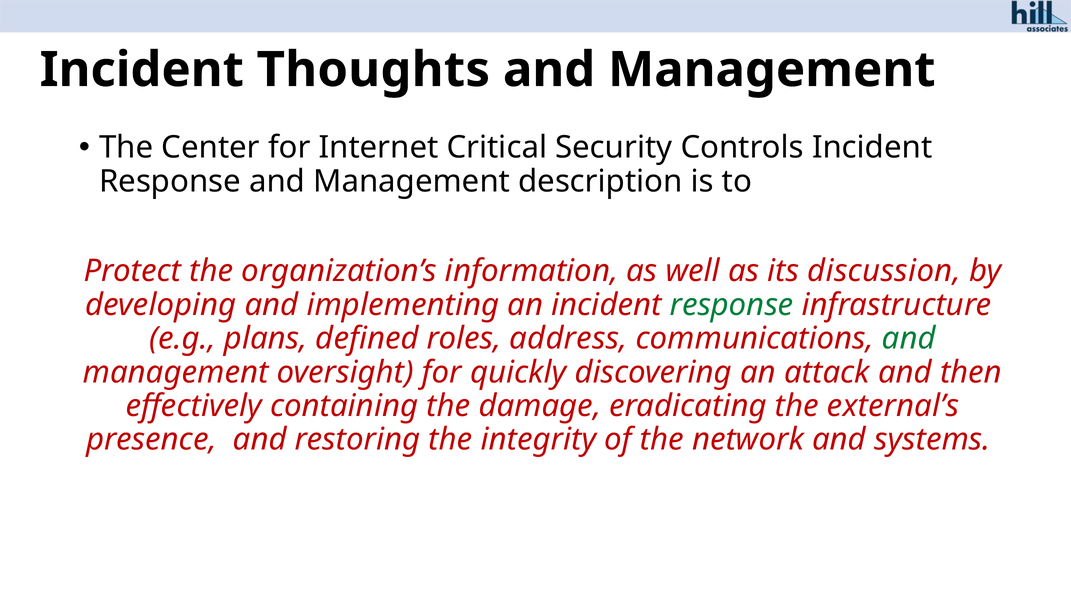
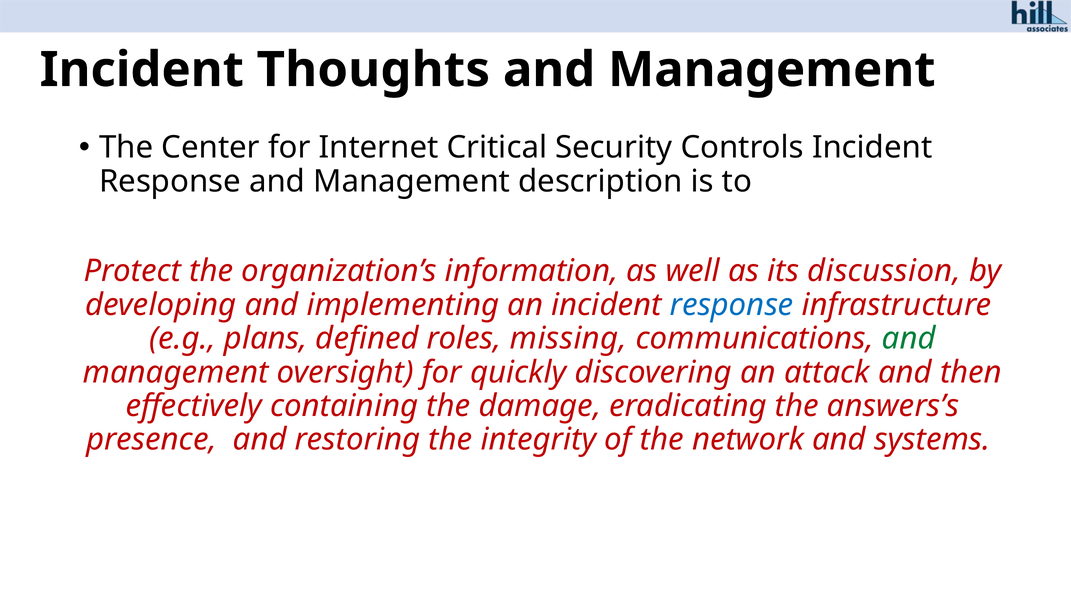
response at (732, 305) colour: green -> blue
address: address -> missing
external’s: external’s -> answers’s
